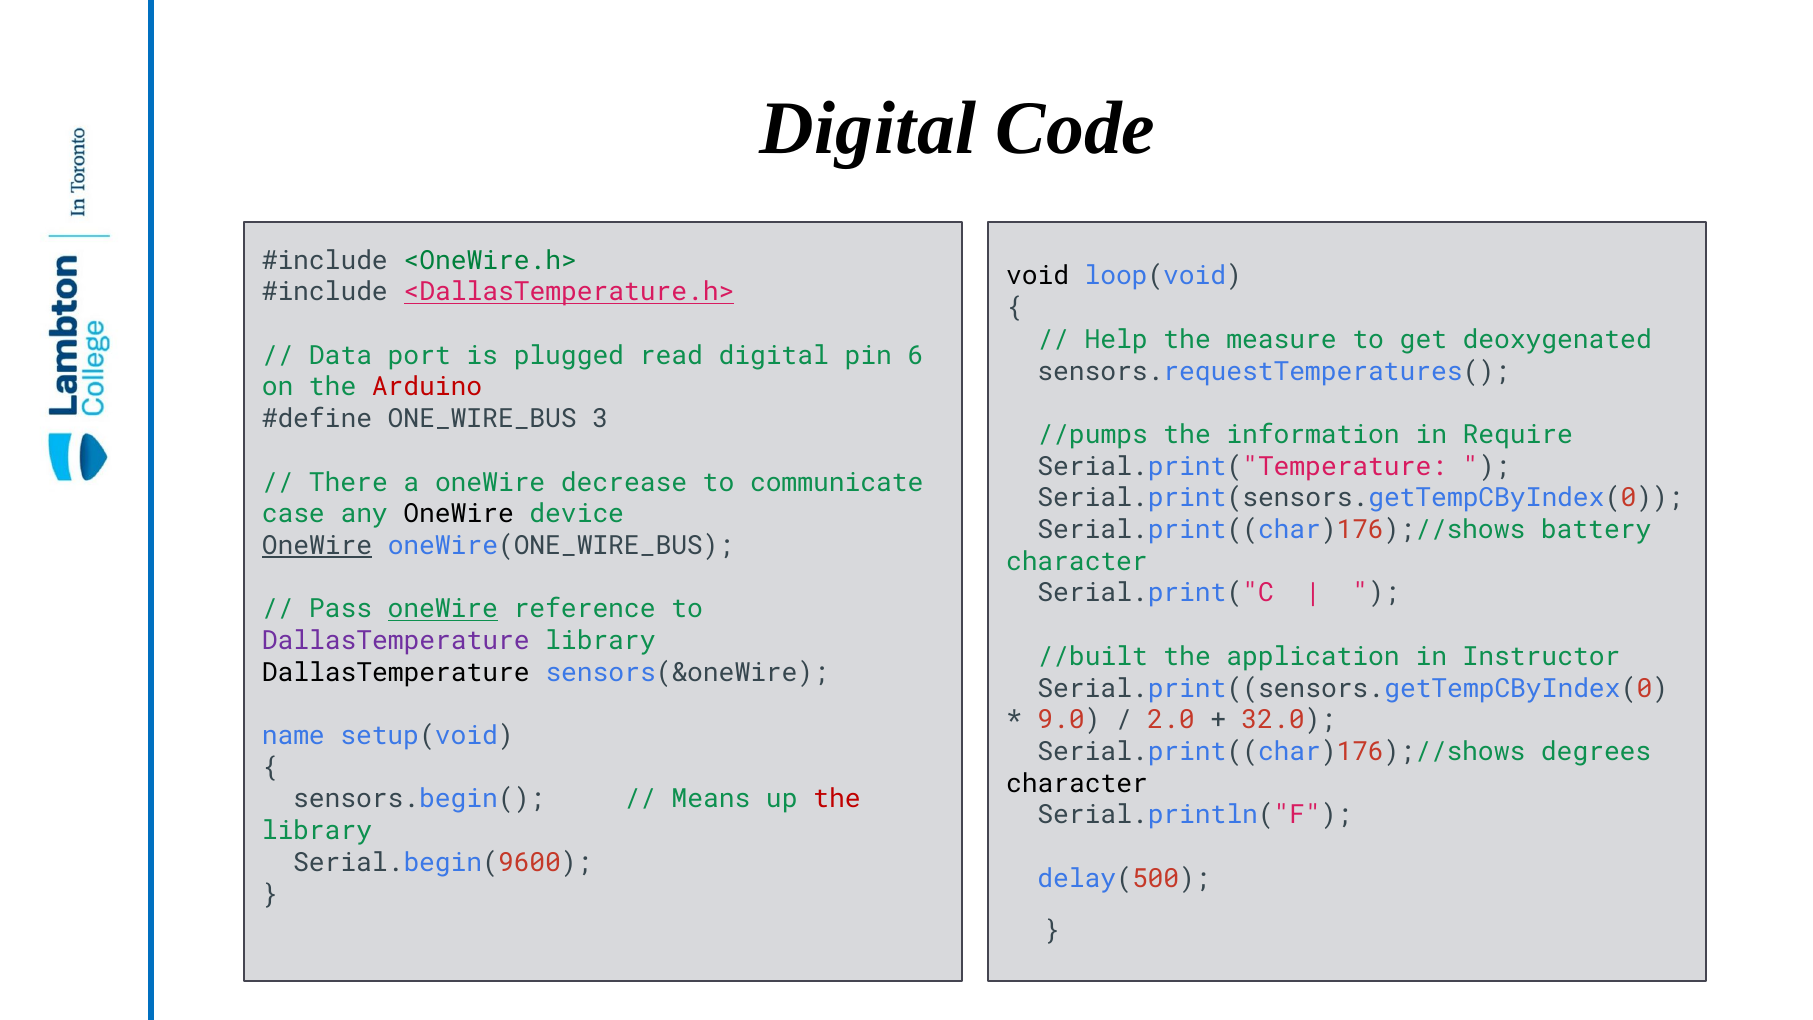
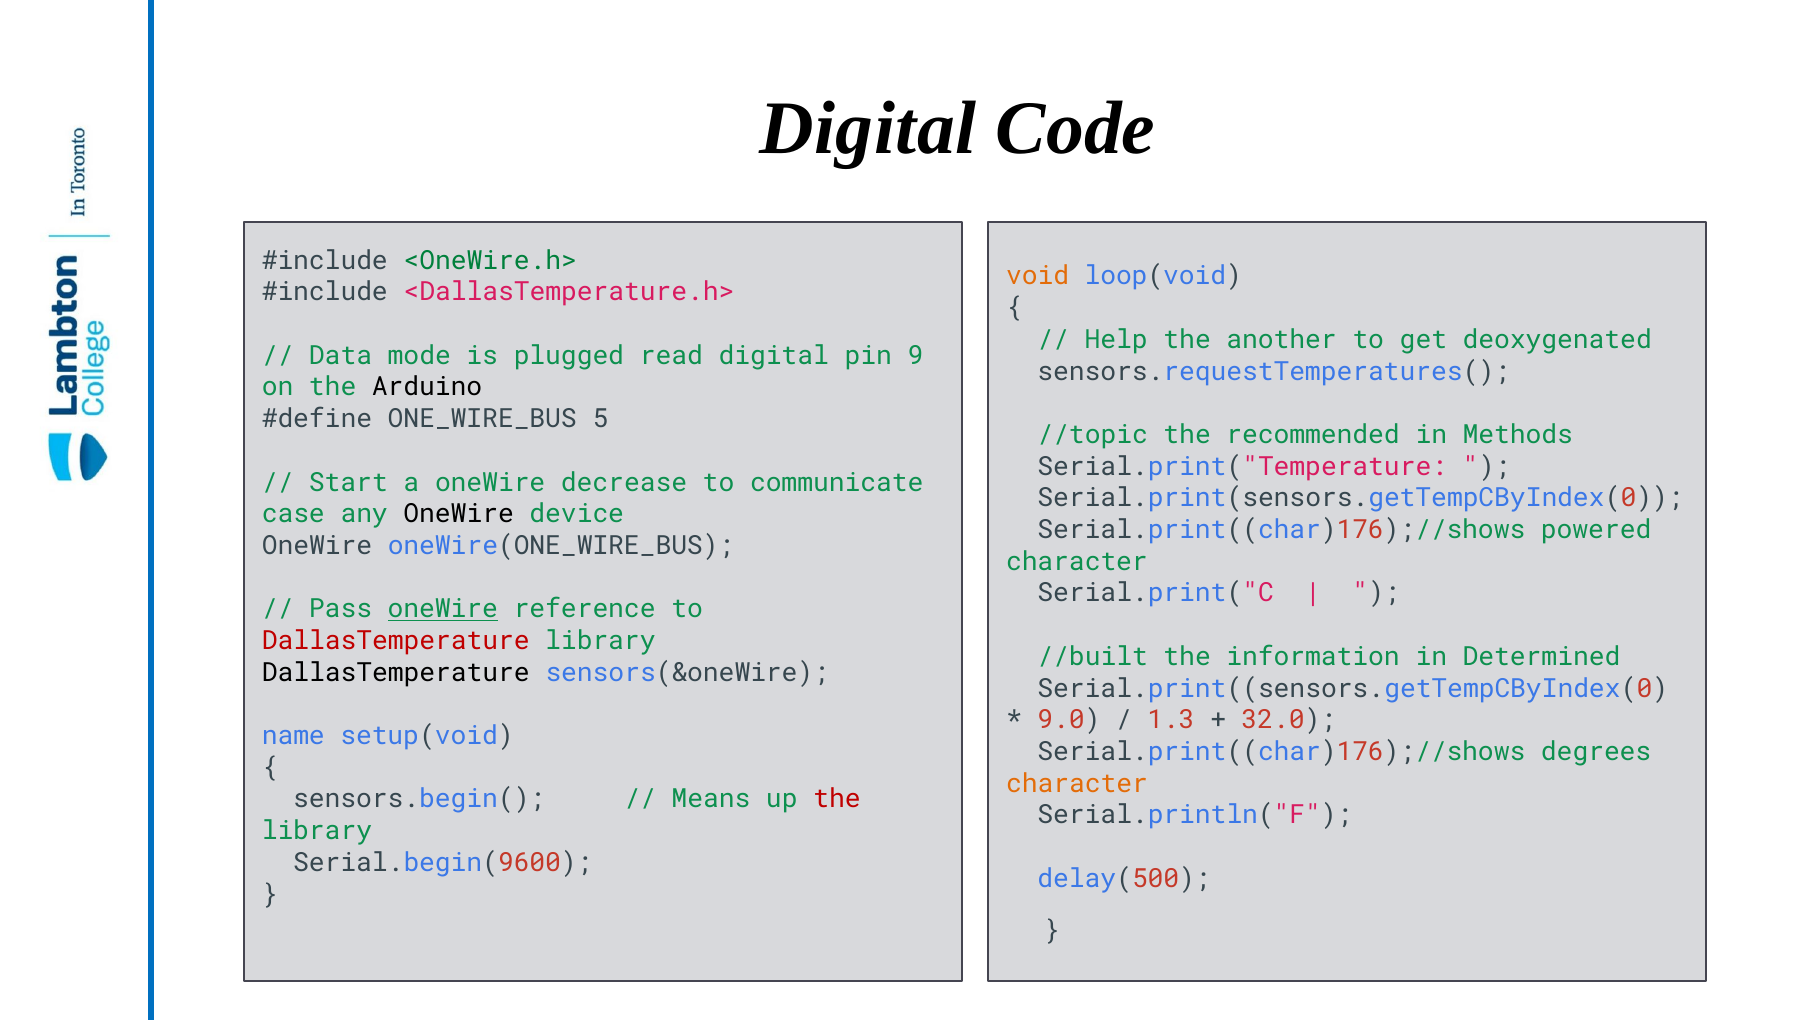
void colour: black -> orange
<DallasTemperature.h> underline: present -> none
measure: measure -> another
port: port -> mode
6: 6 -> 9
Arduino colour: red -> black
3: 3 -> 5
//pumps: //pumps -> //topic
information: information -> recommended
Require: Require -> Methods
There: There -> Start
battery: battery -> powered
OneWire at (317, 546) underline: present -> none
DallasTemperature at (396, 641) colour: purple -> red
application: application -> information
Instructor: Instructor -> Determined
2.0: 2.0 -> 1.3
character at (1077, 783) colour: black -> orange
